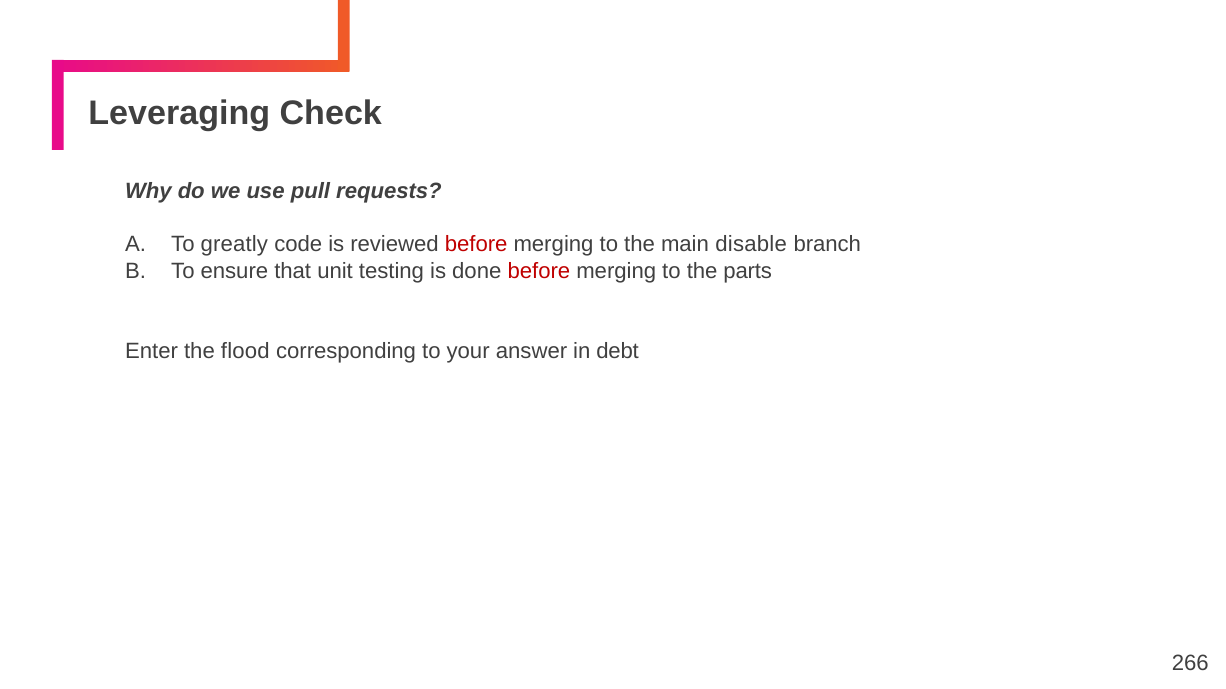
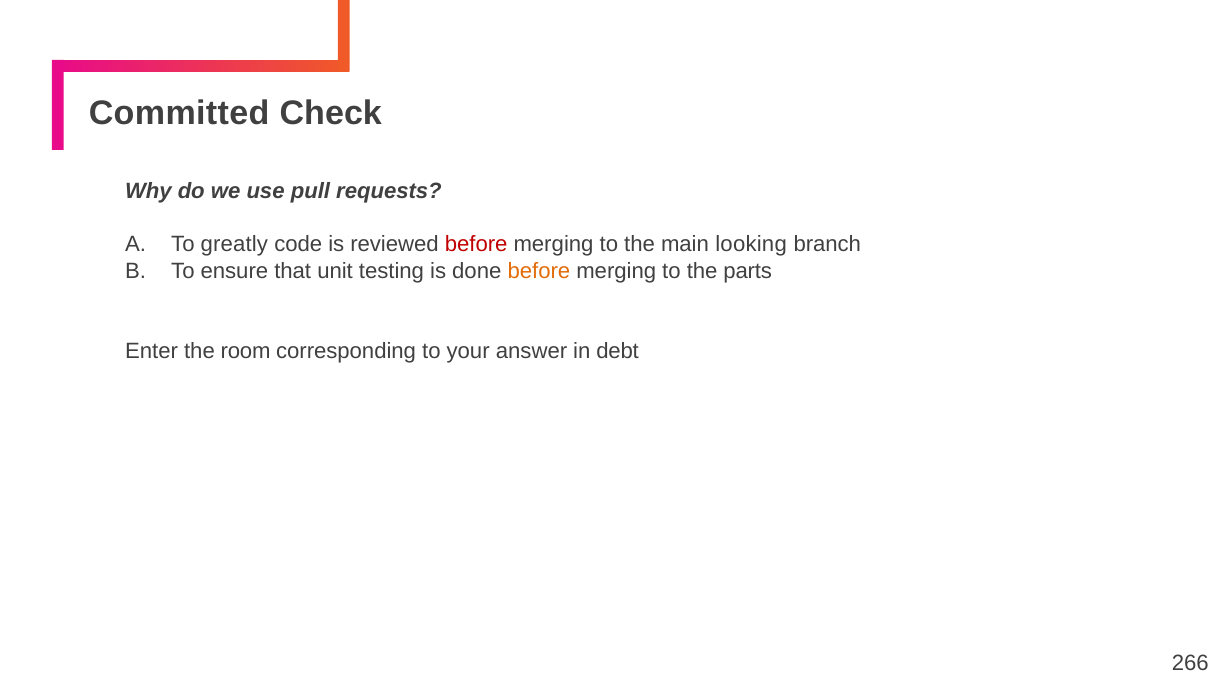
Leveraging: Leveraging -> Committed
disable: disable -> looking
before at (539, 271) colour: red -> orange
flood: flood -> room
